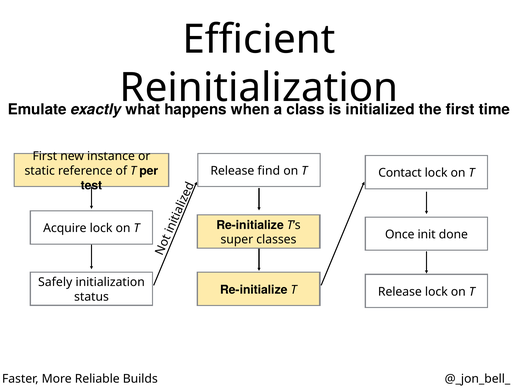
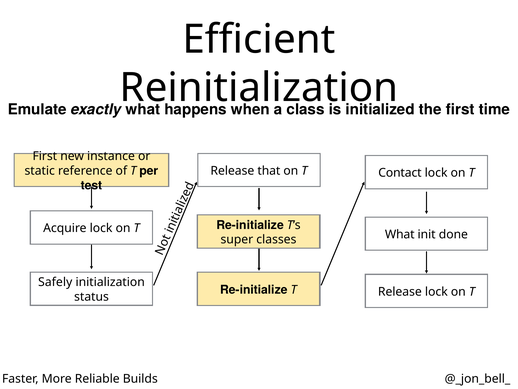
find: find -> that
Once at (400, 234): Once -> What
